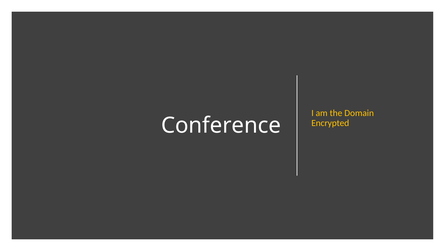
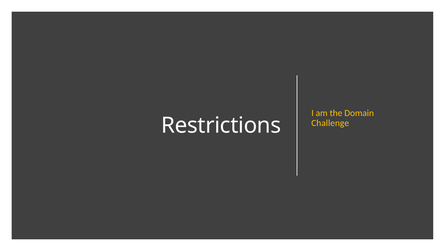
Conference: Conference -> Restrictions
Encrypted: Encrypted -> Challenge
